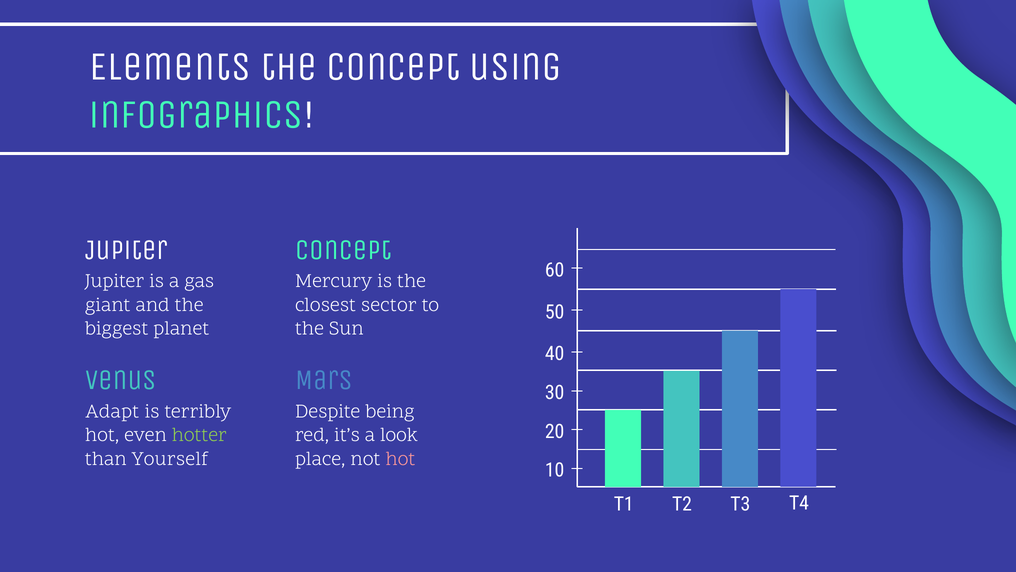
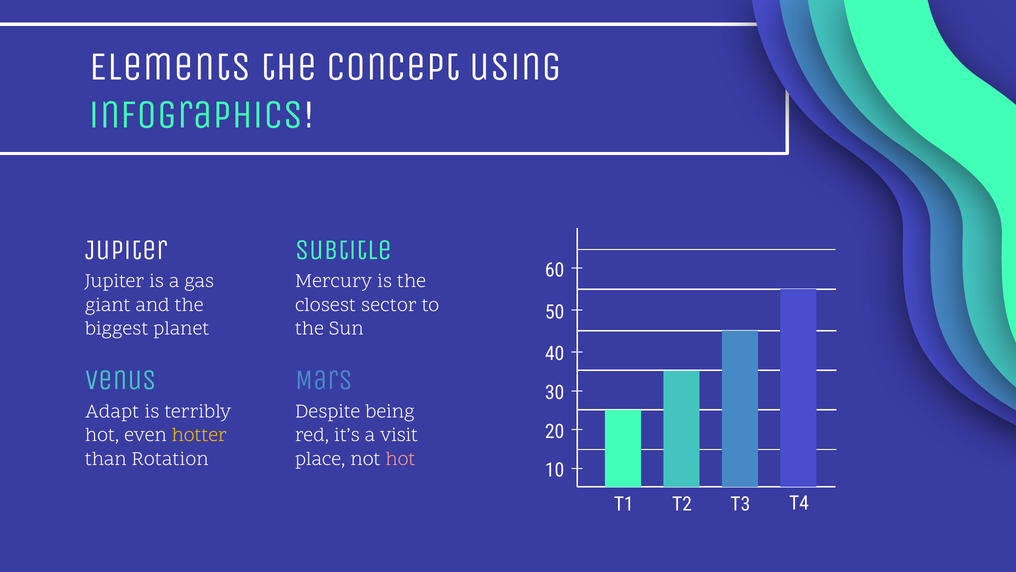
Jupiter Concept: Concept -> Subtitle
hotter colour: light green -> yellow
look: look -> visit
Yourself: Yourself -> Rotation
